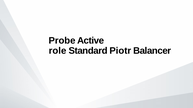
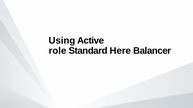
Probe: Probe -> Using
Piotr: Piotr -> Here
